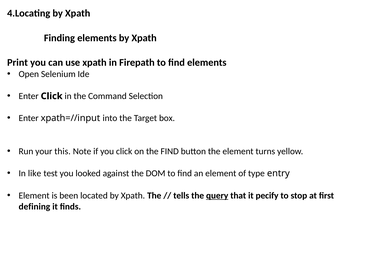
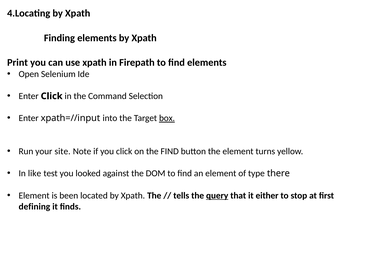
box underline: none -> present
this: this -> site
entry: entry -> there
pecify: pecify -> either
